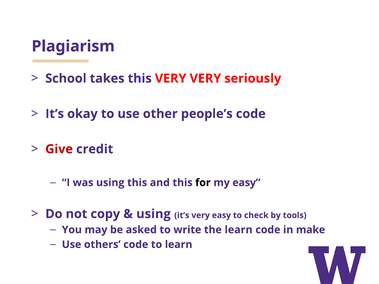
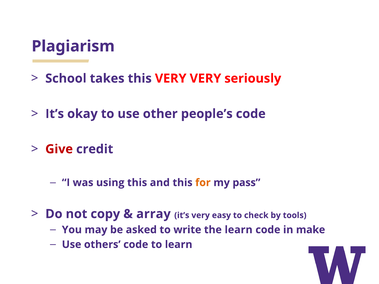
for colour: black -> orange
my easy: easy -> pass
using at (153, 214): using -> array
